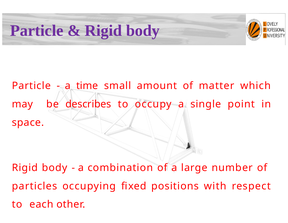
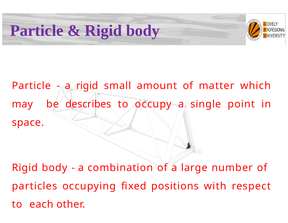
a time: time -> rigid
